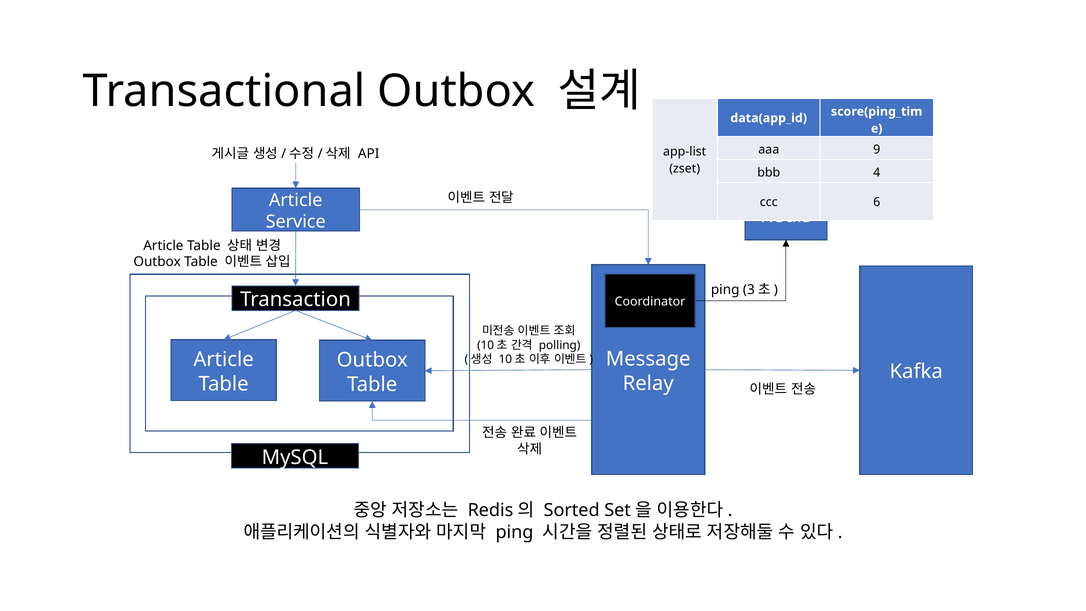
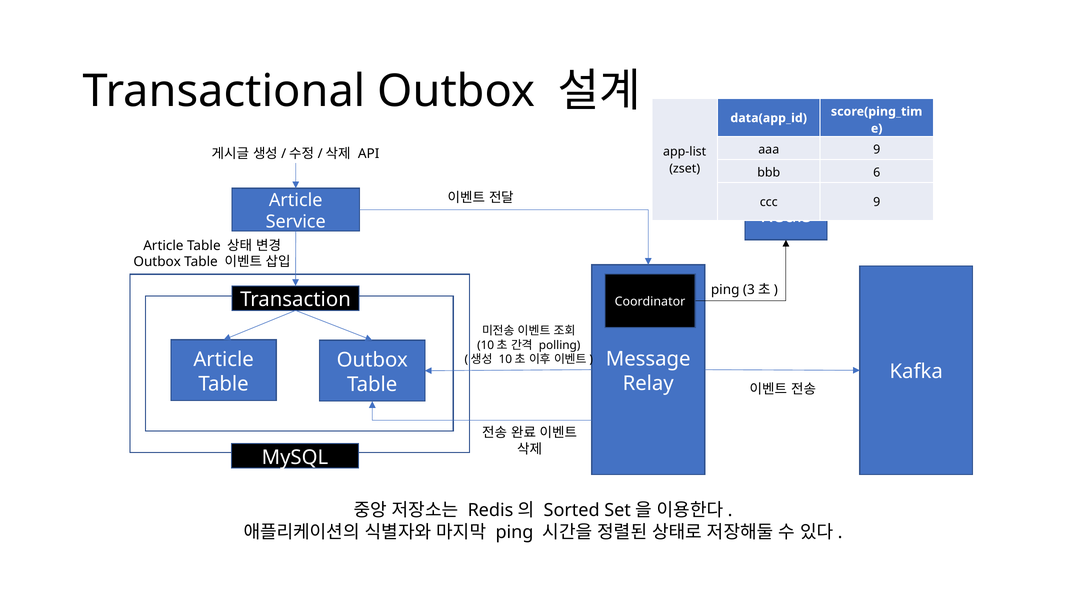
4: 4 -> 6
ccc 6: 6 -> 9
